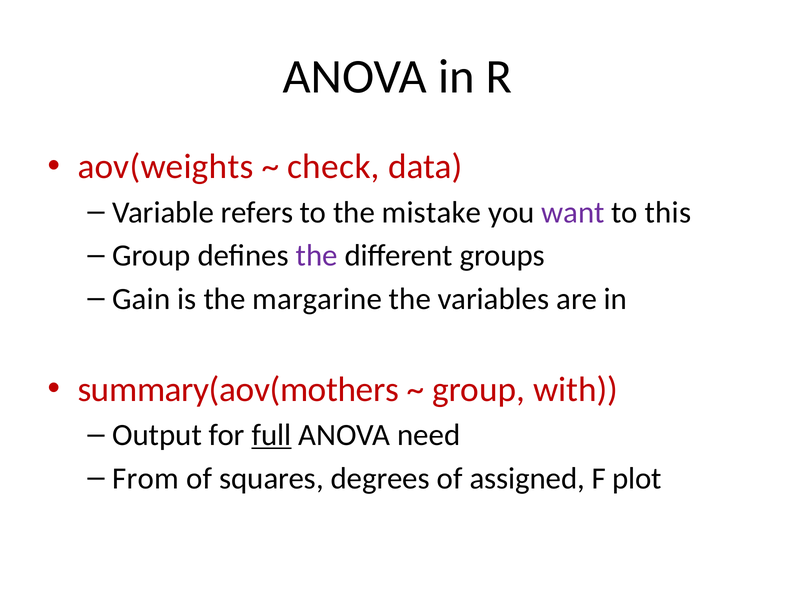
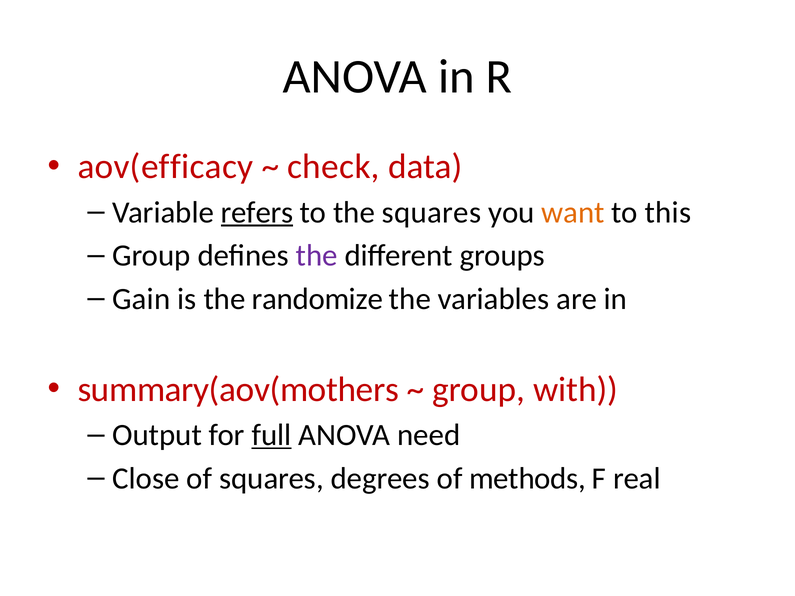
aov(weights: aov(weights -> aov(efficacy
refers underline: none -> present
the mistake: mistake -> squares
want colour: purple -> orange
margarine: margarine -> randomize
From: From -> Close
assigned: assigned -> methods
plot: plot -> real
